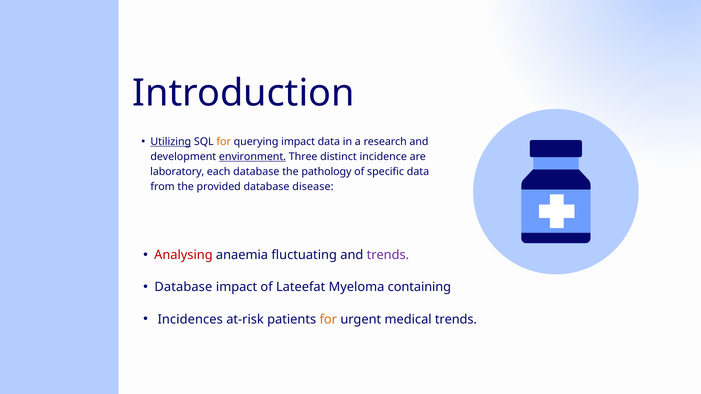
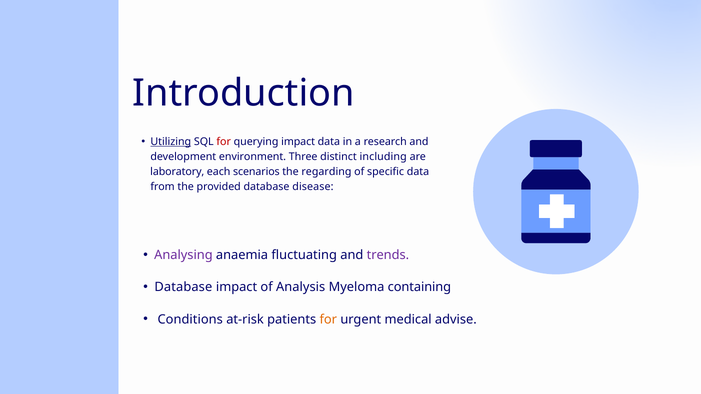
for at (224, 142) colour: orange -> red
environment underline: present -> none
incidence: incidence -> including
each database: database -> scenarios
pathology: pathology -> regarding
Analysing colour: red -> purple
Lateefat: Lateefat -> Analysis
Incidences: Incidences -> Conditions
medical trends: trends -> advise
